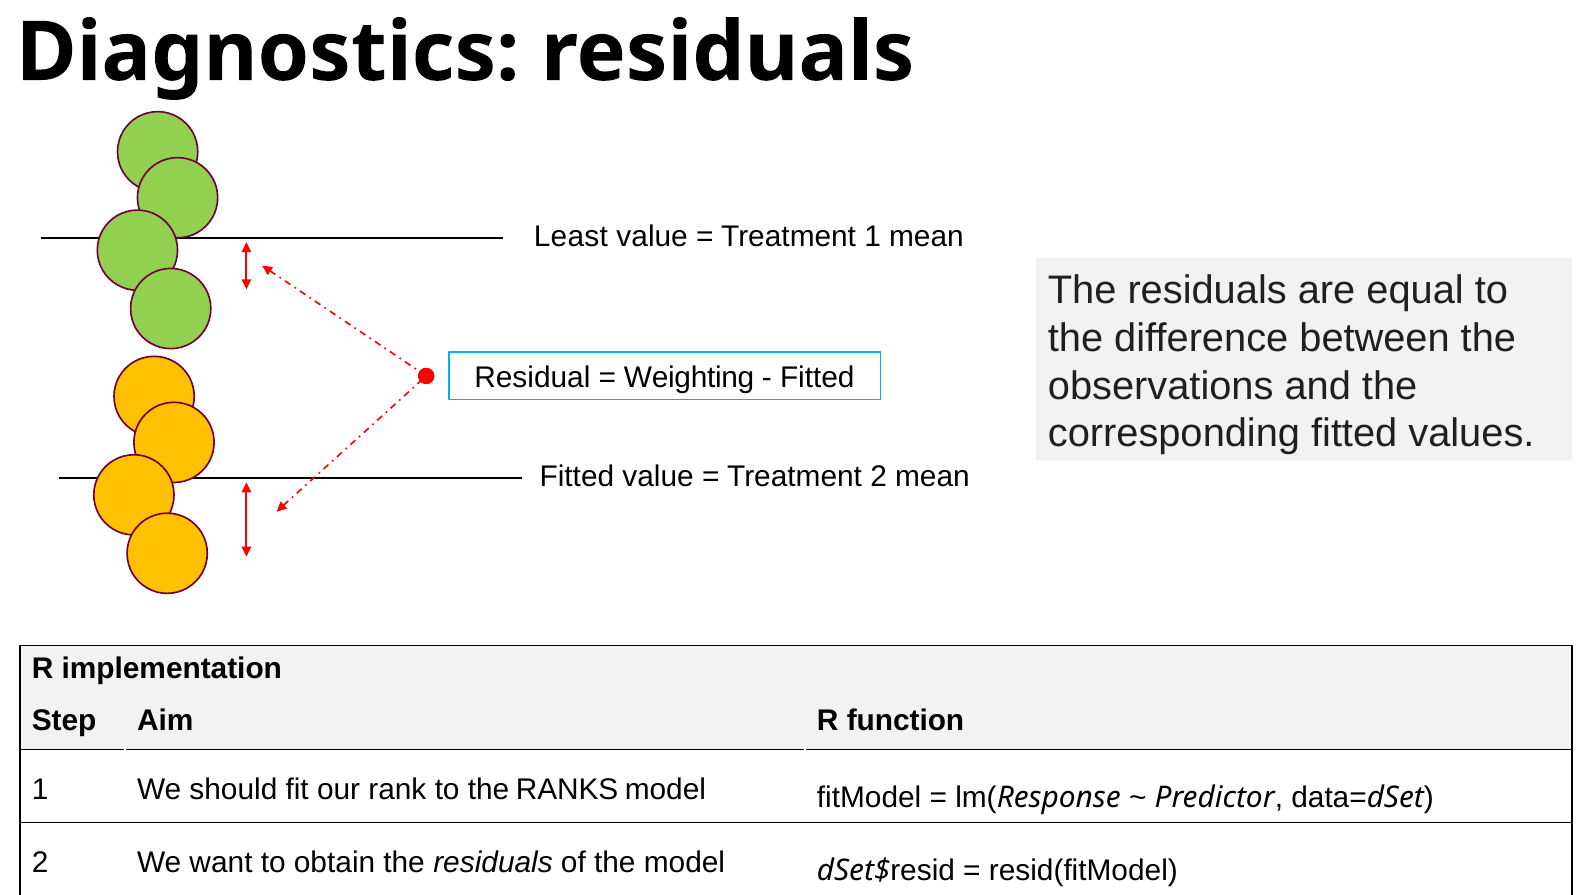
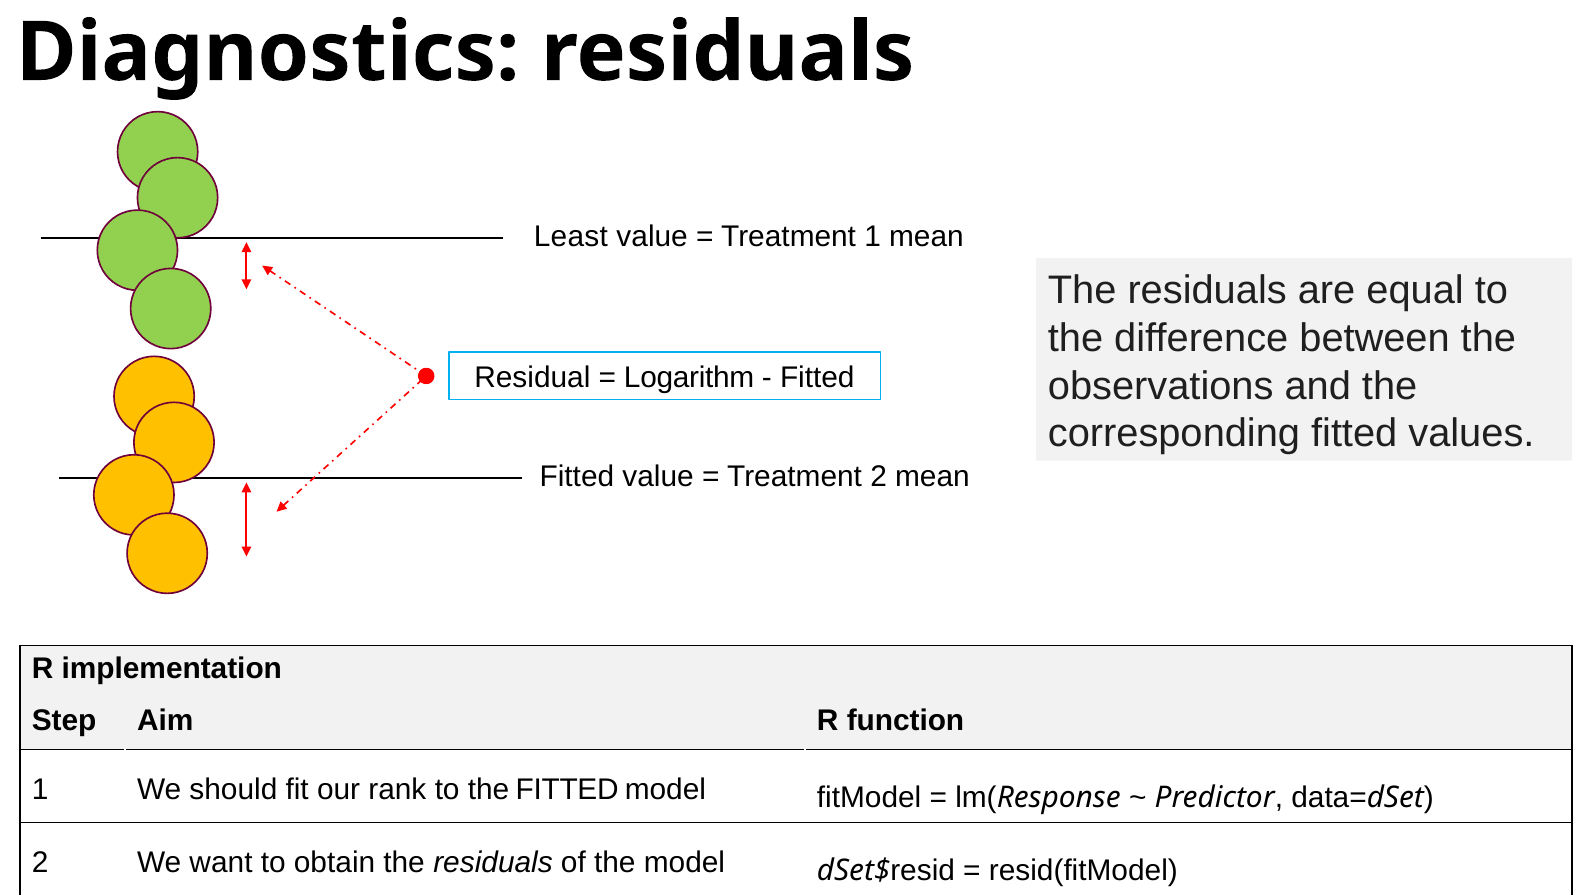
Weighting: Weighting -> Logarithm
the RANKS: RANKS -> FITTED
